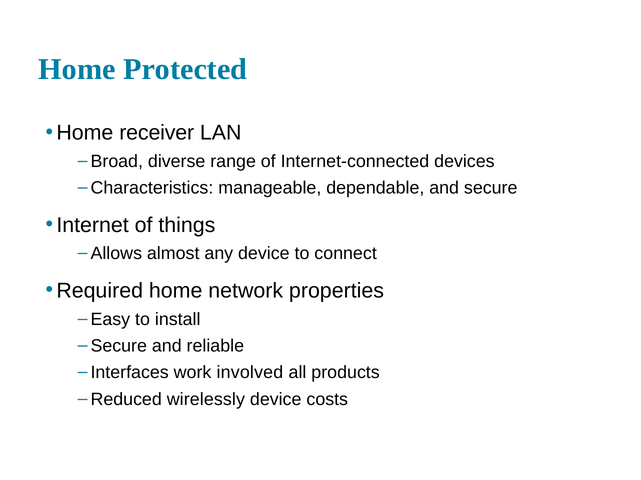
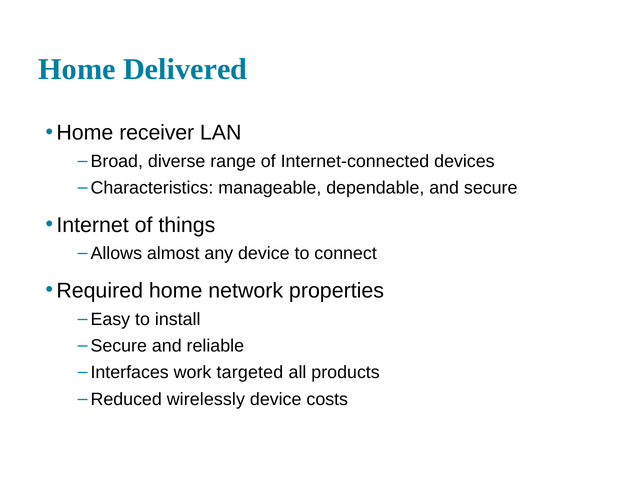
Protected: Protected -> Delivered
involved: involved -> targeted
